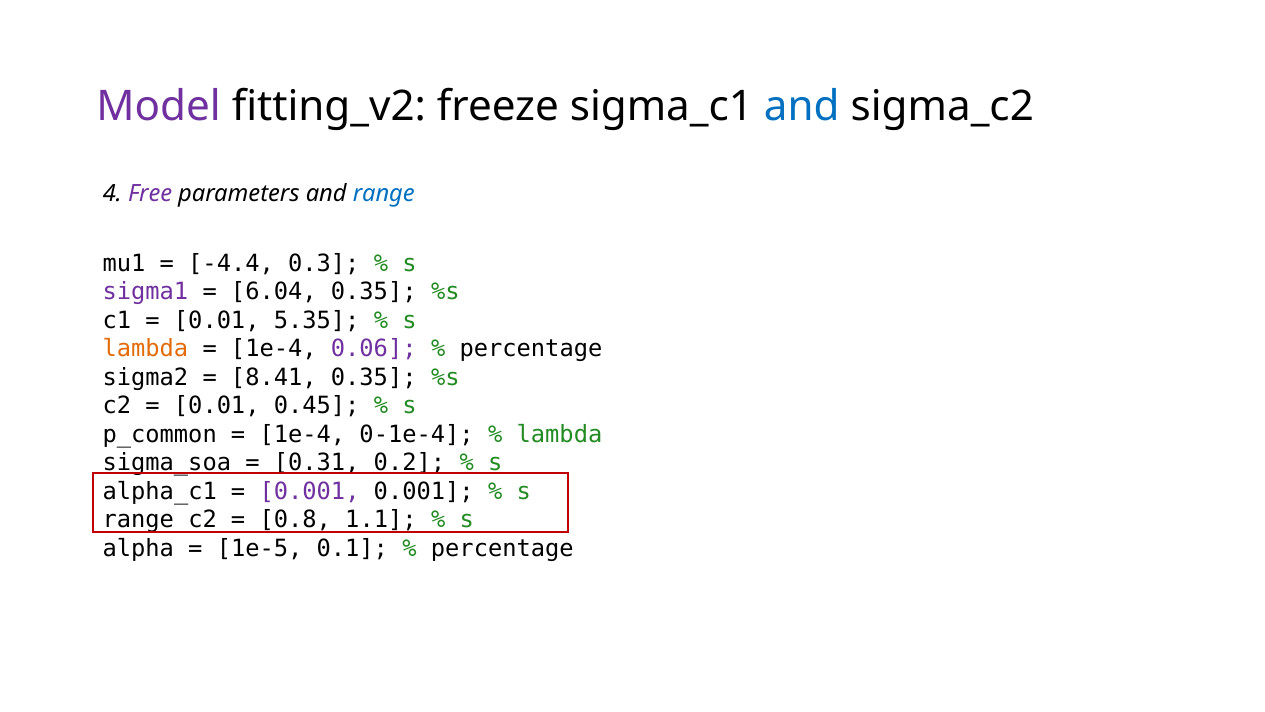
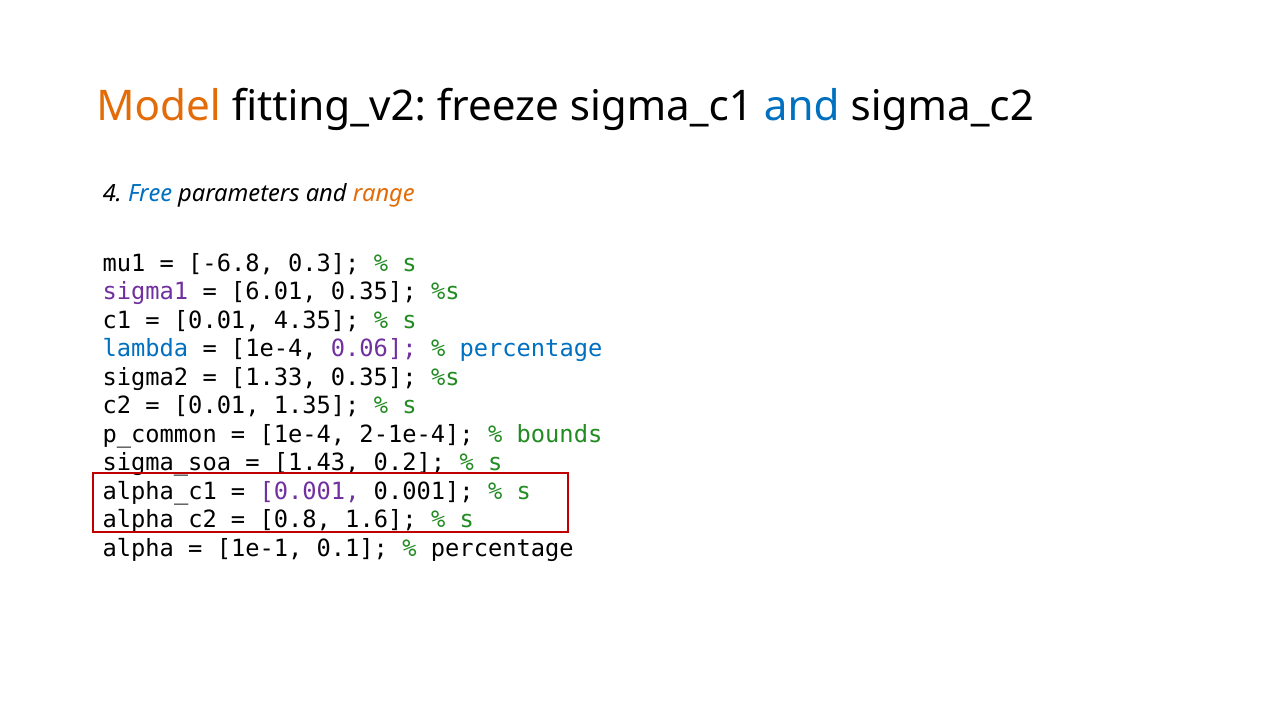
Model colour: purple -> orange
Free colour: purple -> blue
range colour: blue -> orange
-4.4: -4.4 -> -6.8
6.04: 6.04 -> 6.01
5.35: 5.35 -> 4.35
lambda at (145, 349) colour: orange -> blue
percentage at (531, 349) colour: black -> blue
8.41: 8.41 -> 1.33
0.45: 0.45 -> 1.35
0-1e-4: 0-1e-4 -> 2-1e-4
lambda at (559, 434): lambda -> bounds
0.31: 0.31 -> 1.43
range_c2: range_c2 -> alpha_c2
1.1: 1.1 -> 1.6
1e-5: 1e-5 -> 1e-1
